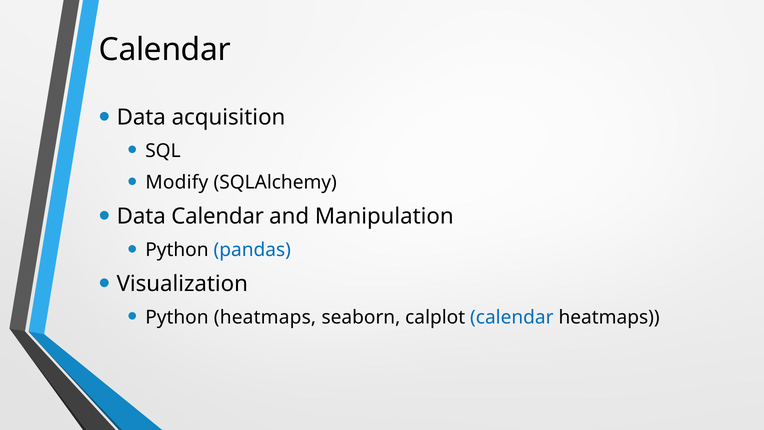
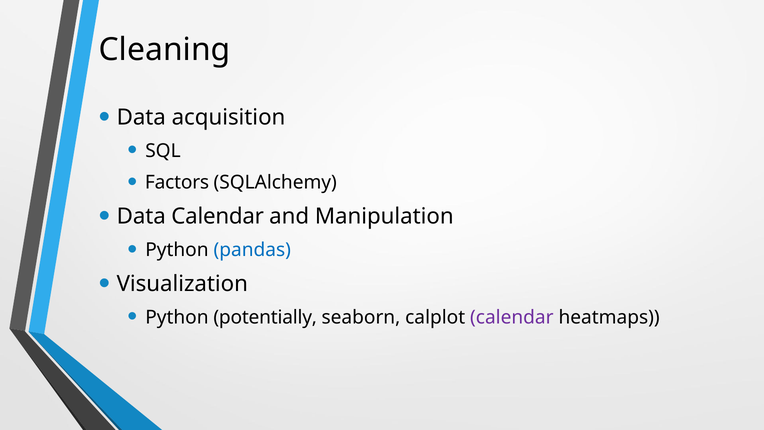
Calendar at (165, 50): Calendar -> Cleaning
Modify: Modify -> Factors
Python heatmaps: heatmaps -> potentially
calendar at (512, 317) colour: blue -> purple
